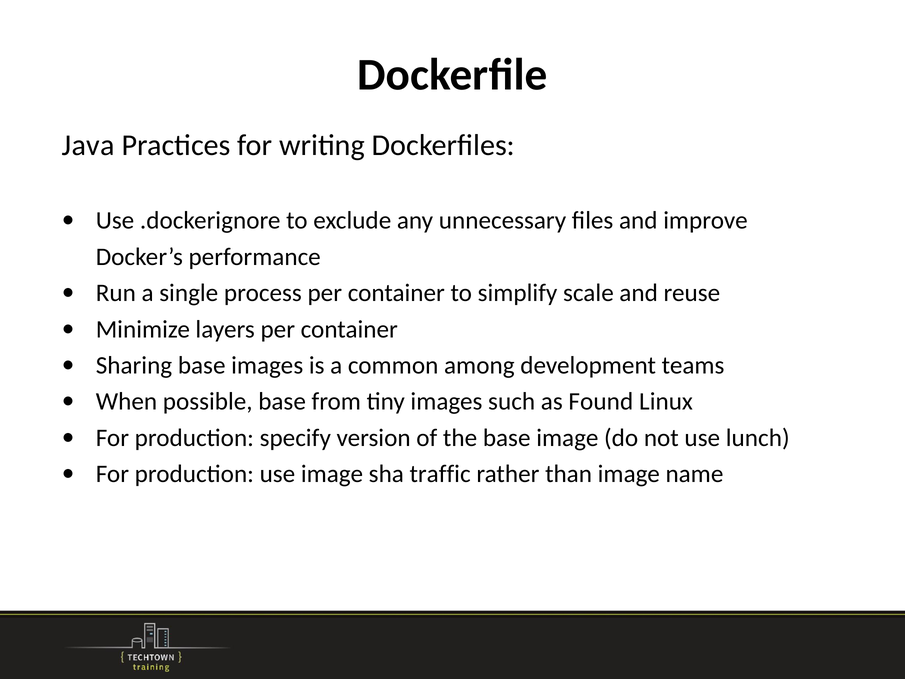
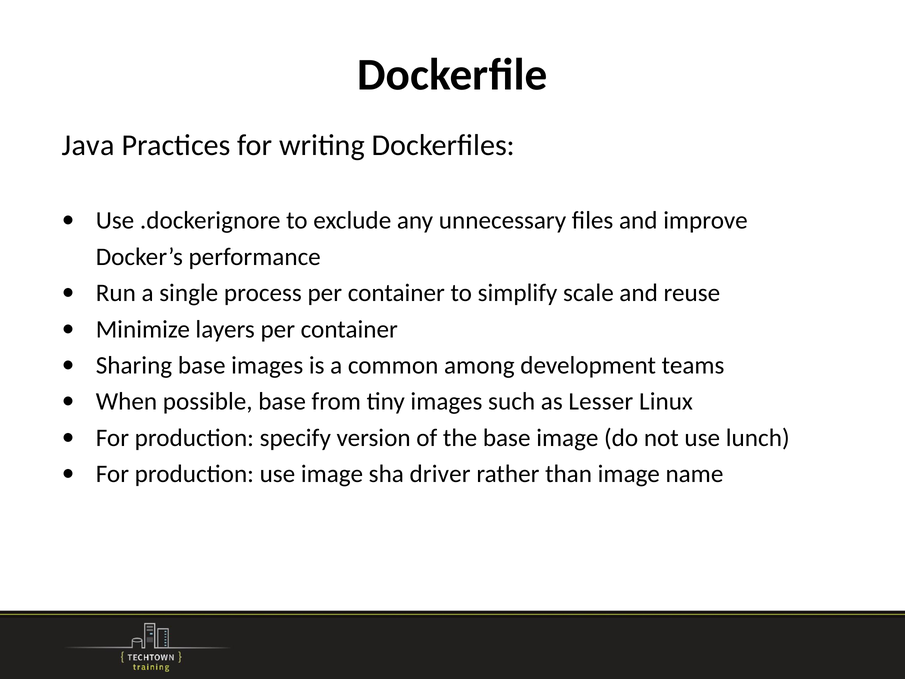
Found: Found -> Lesser
traffic: traffic -> driver
